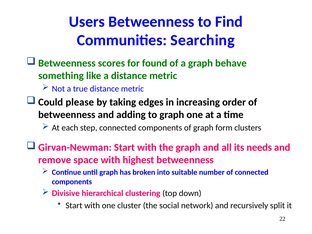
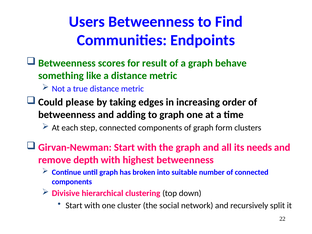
Searching: Searching -> Endpoints
found: found -> result
space: space -> depth
